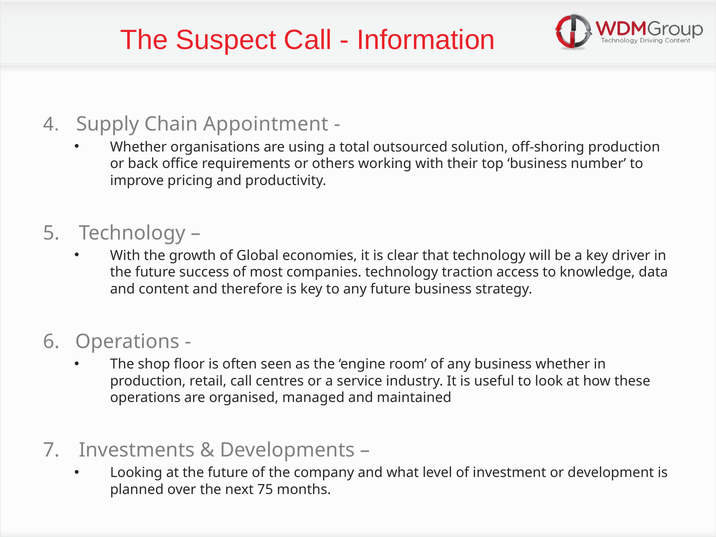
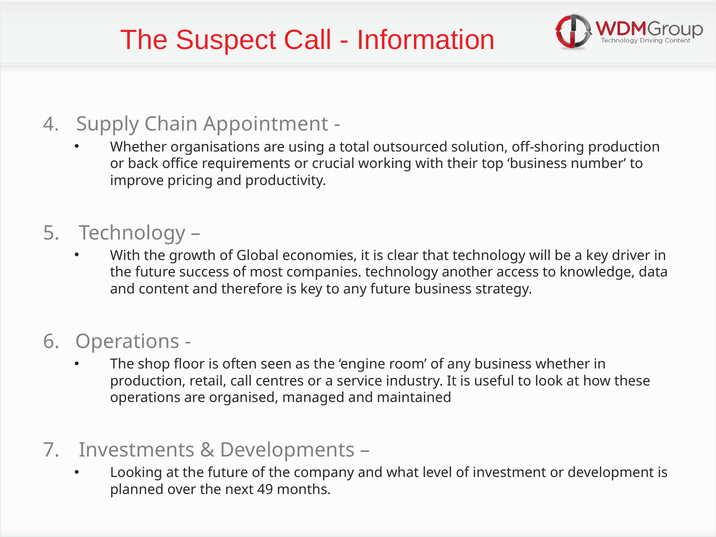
others: others -> crucial
traction: traction -> another
75: 75 -> 49
